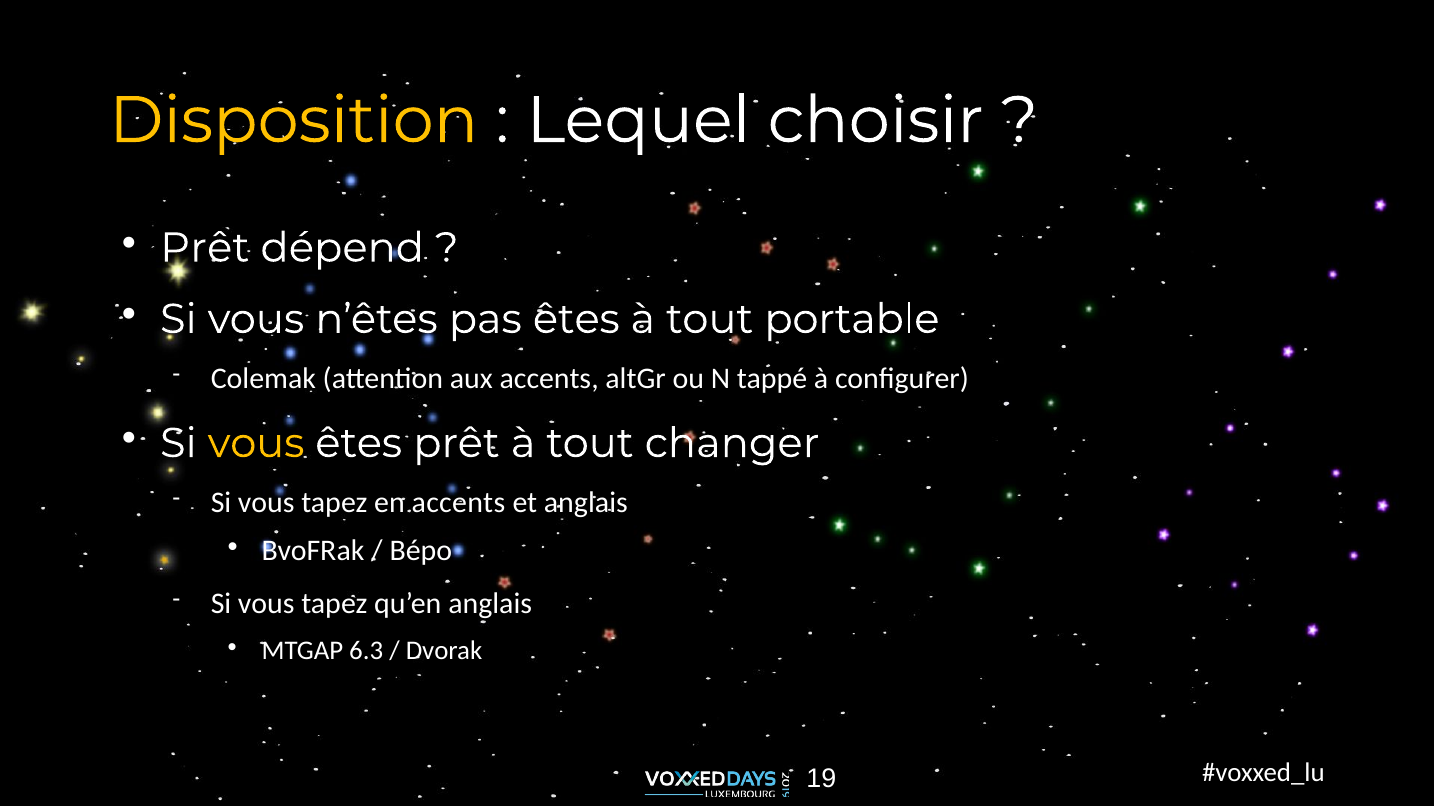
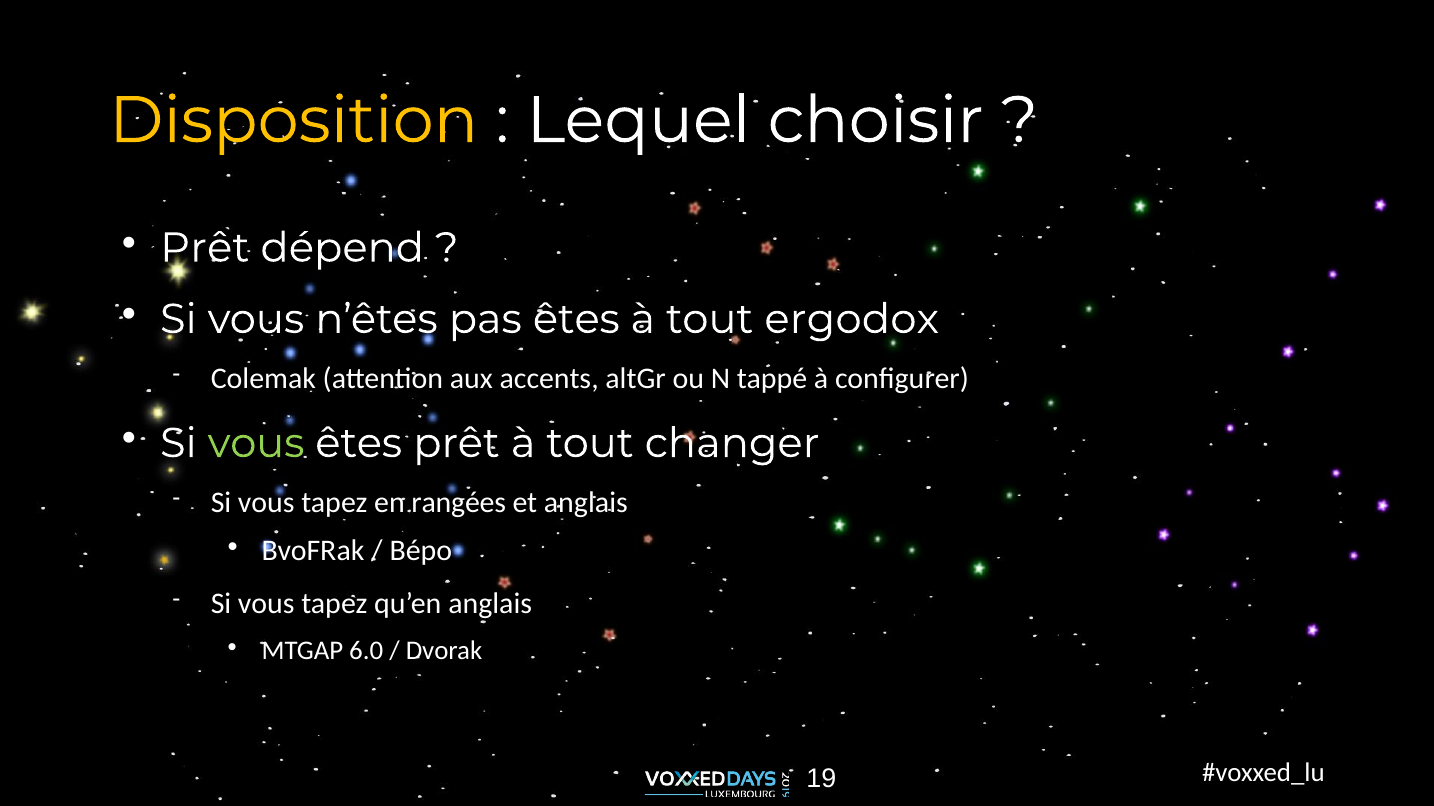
portable: portable -> ergodox
vous at (256, 444) colour: yellow -> light green
en accents: accents -> rangées
6.3: 6.3 -> 6.0
